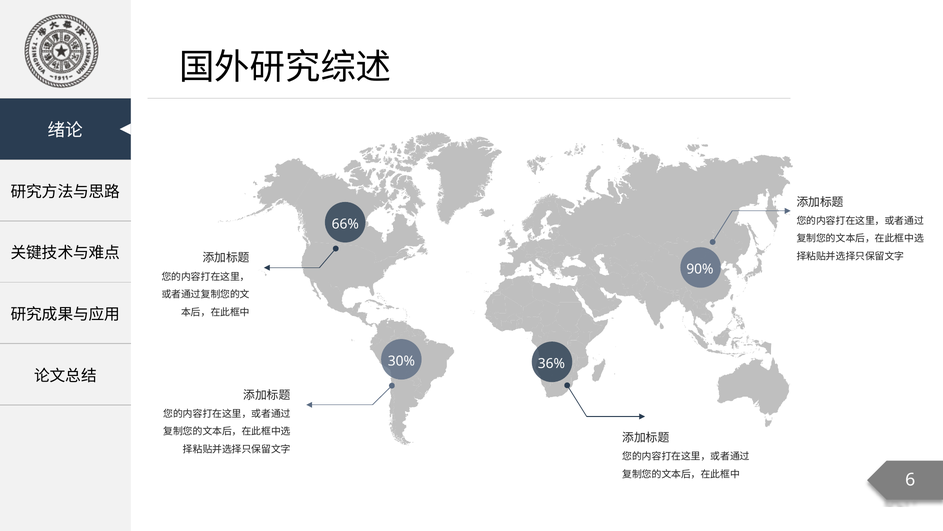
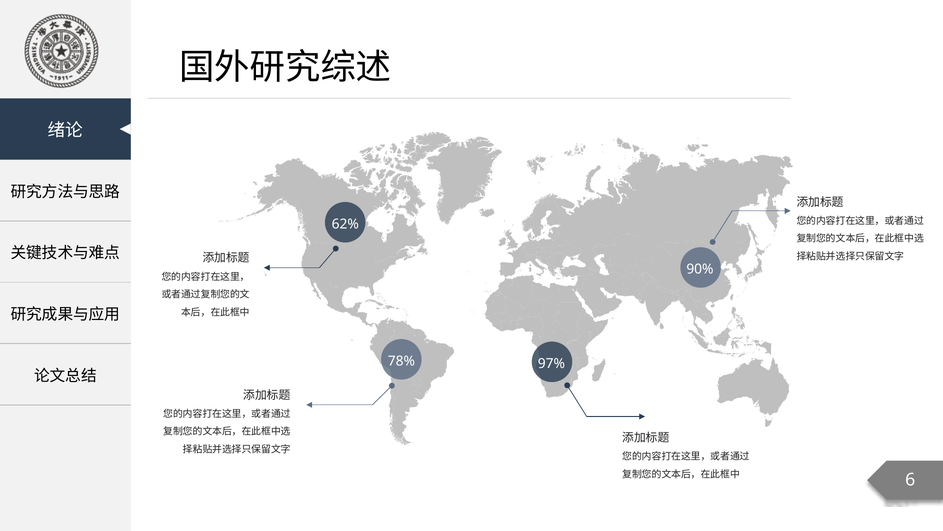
66%: 66% -> 62%
30%: 30% -> 78%
36%: 36% -> 97%
